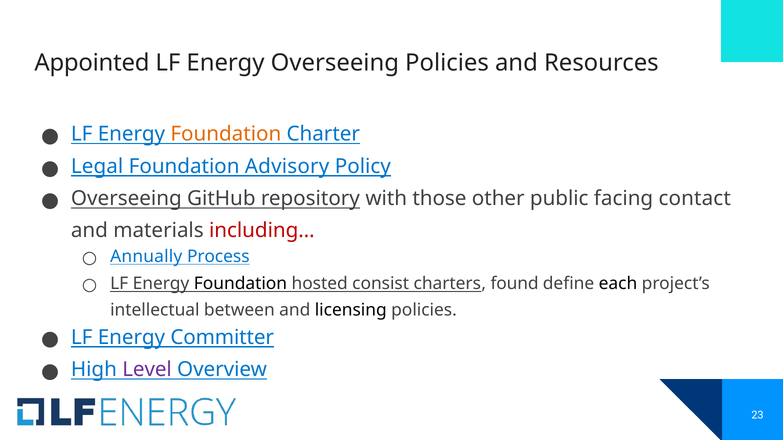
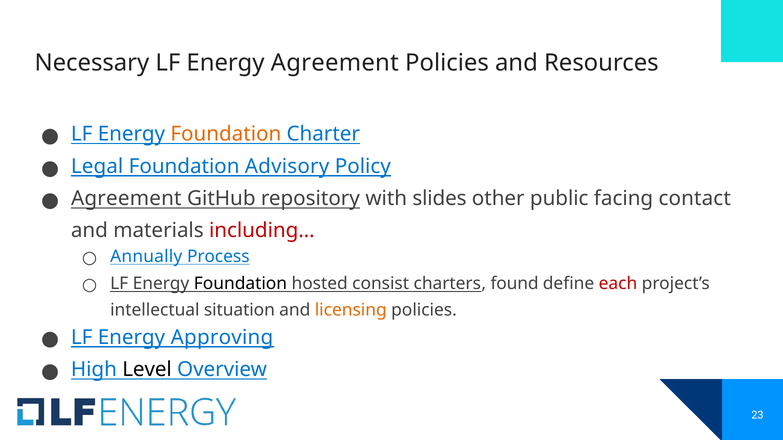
Appointed: Appointed -> Necessary
Energy Overseeing: Overseeing -> Agreement
Overseeing at (126, 199): Overseeing -> Agreement
those: those -> slides
each colour: black -> red
between: between -> situation
licensing colour: black -> orange
Committer: Committer -> Approving
Level colour: purple -> black
